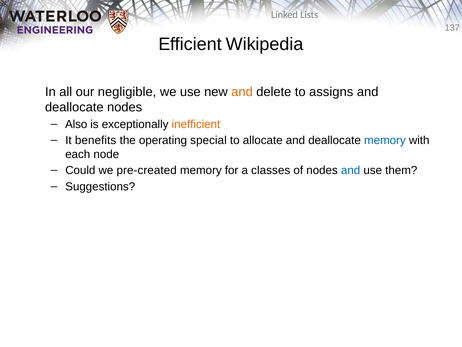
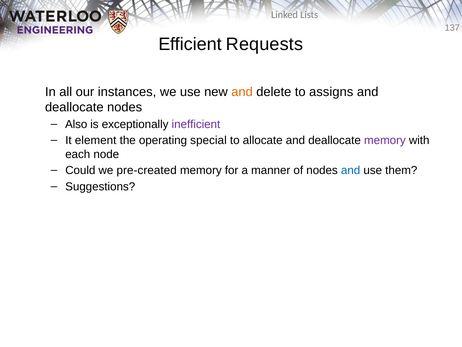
Wikipedia: Wikipedia -> Requests
negligible: negligible -> instances
inefficient colour: orange -> purple
benefits: benefits -> element
memory at (385, 140) colour: blue -> purple
classes: classes -> manner
